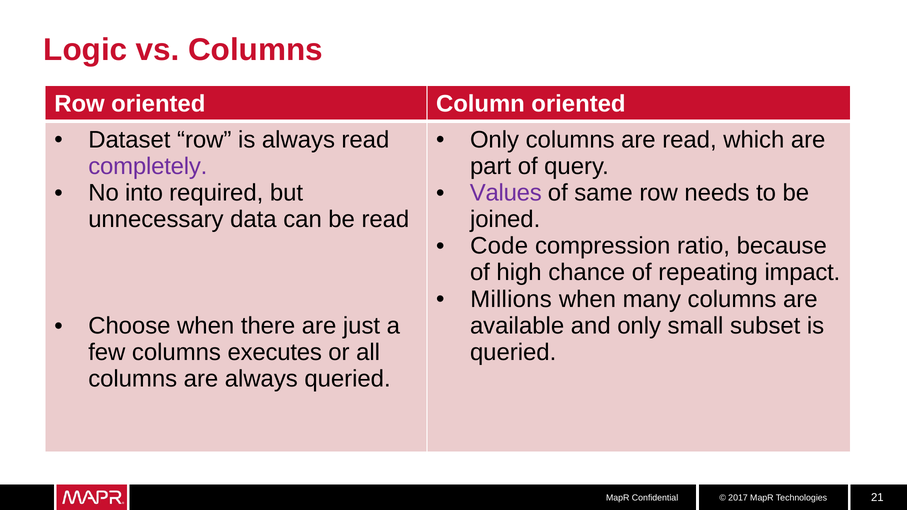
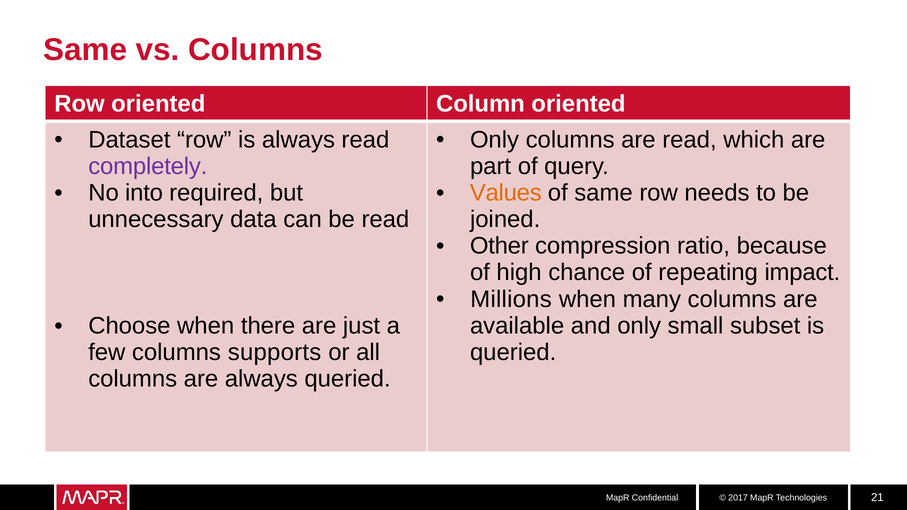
Logic at (85, 50): Logic -> Same
Values colour: purple -> orange
Code: Code -> Other
executes: executes -> supports
